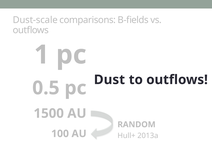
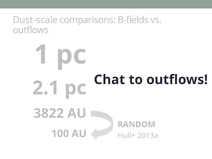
Dust: Dust -> Chat
0.5: 0.5 -> 2.1
1500: 1500 -> 3822
